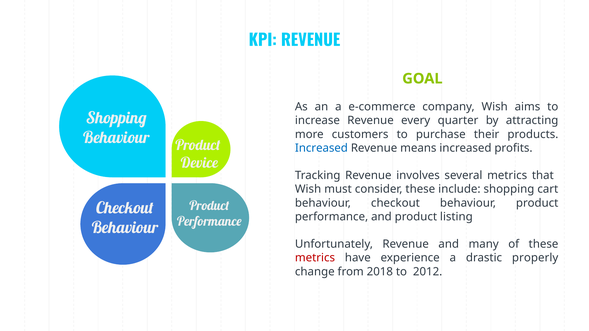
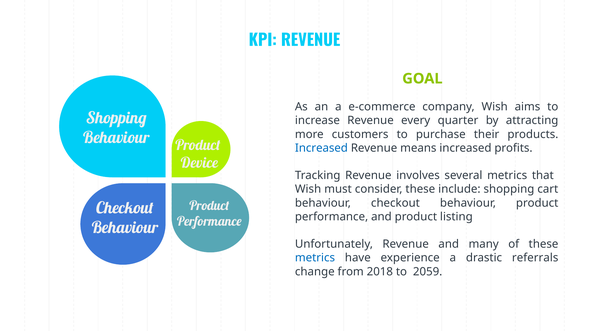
metrics at (315, 258) colour: red -> blue
properly: properly -> referrals
2012: 2012 -> 2059
